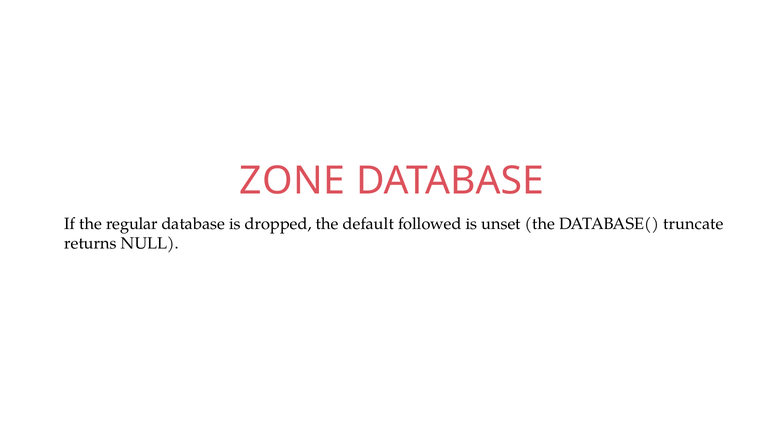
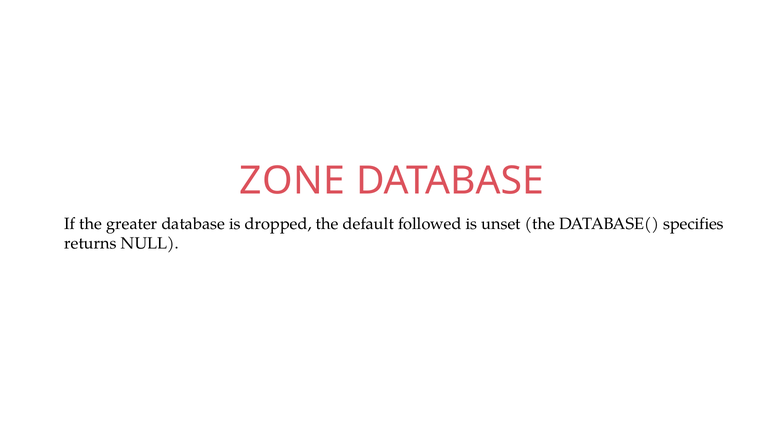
regular: regular -> greater
truncate: truncate -> specifies
